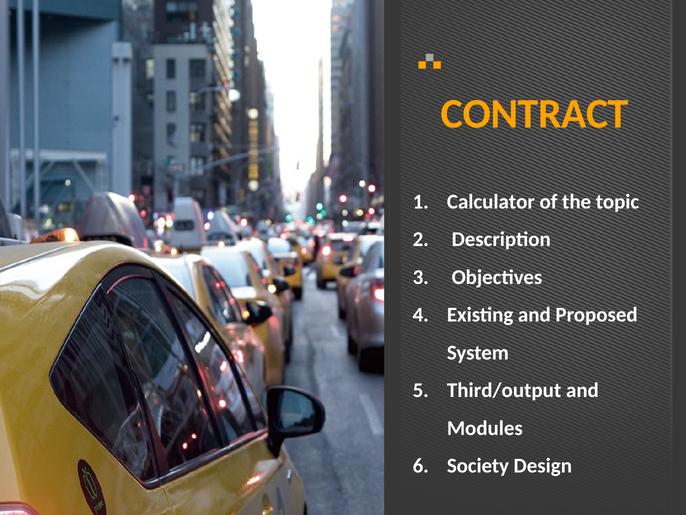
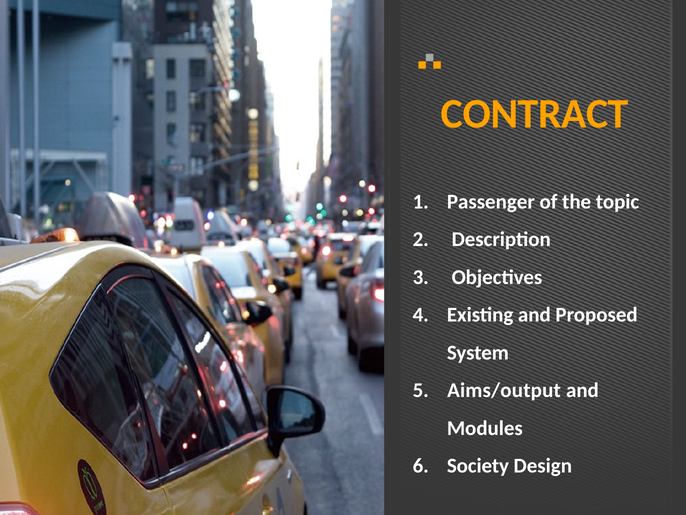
Calculator: Calculator -> Passenger
Third/output: Third/output -> Aims/output
